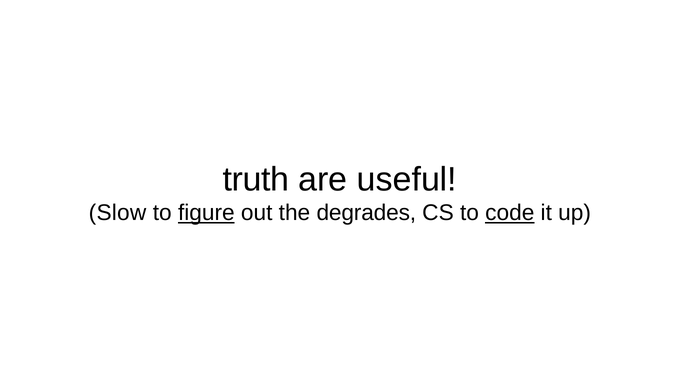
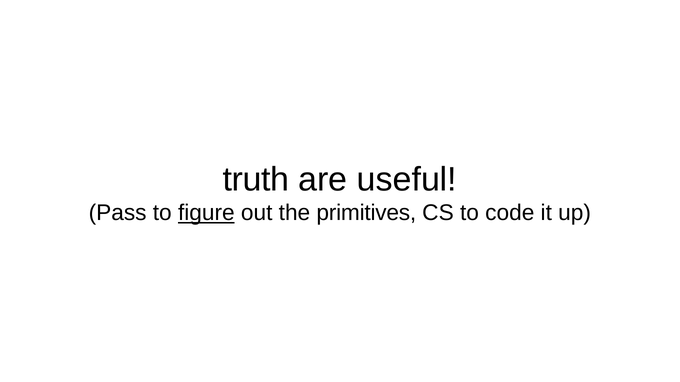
Slow: Slow -> Pass
degrades: degrades -> primitives
code underline: present -> none
